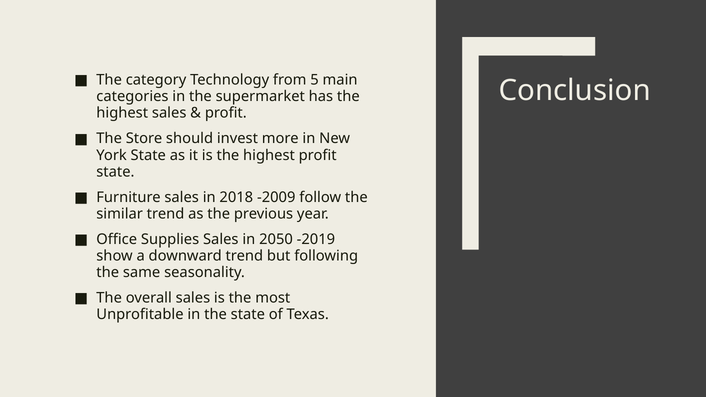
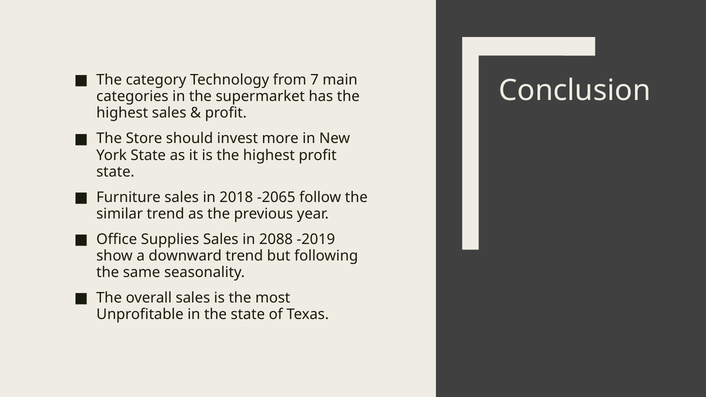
5: 5 -> 7
-2009: -2009 -> -2065
2050: 2050 -> 2088
